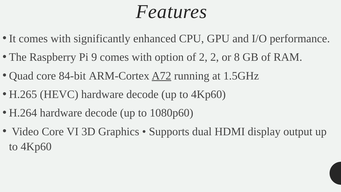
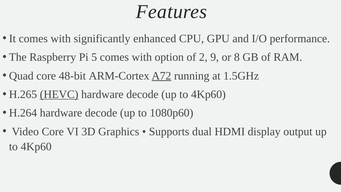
9: 9 -> 5
2 2: 2 -> 9
84-bit: 84-bit -> 48-bit
HEVC underline: none -> present
